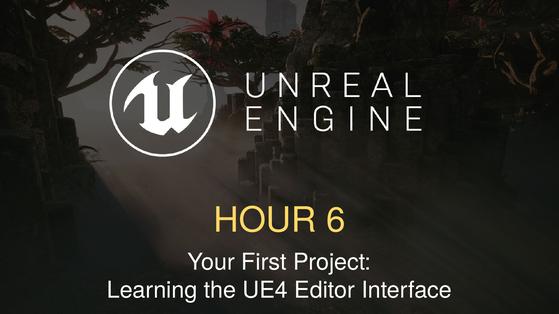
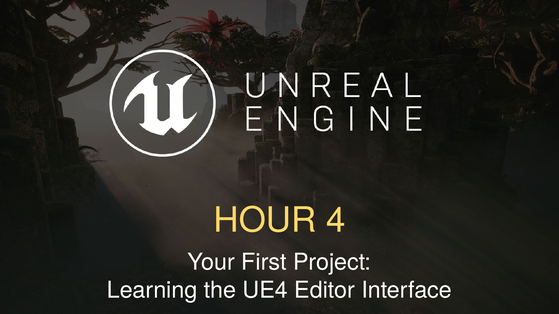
6: 6 -> 4
